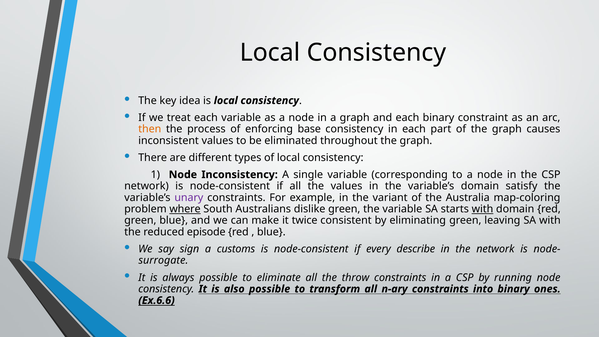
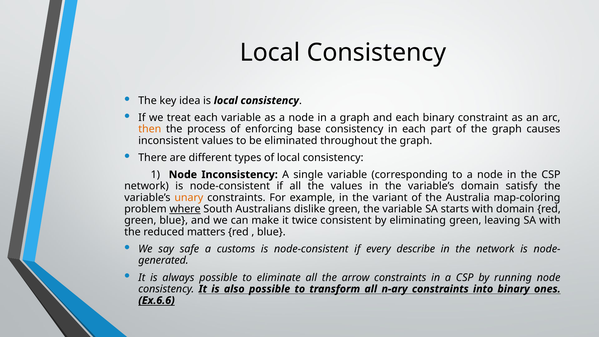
unary colour: purple -> orange
with at (482, 209) underline: present -> none
episode: episode -> matters
sign: sign -> safe
surrogate: surrogate -> generated
throw: throw -> arrow
